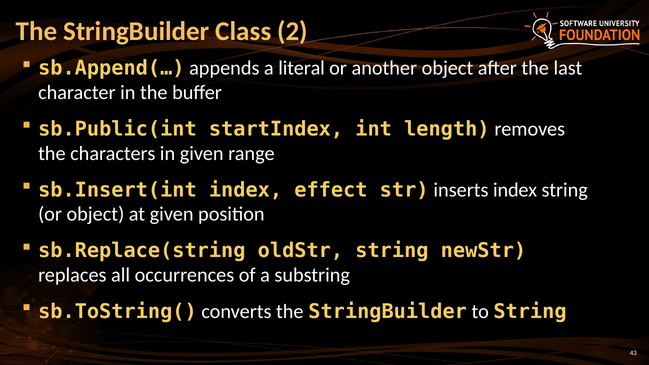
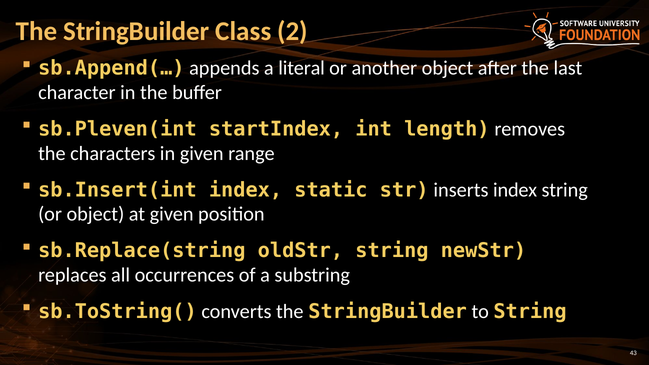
sb.Public(int: sb.Public(int -> sb.Pleven(int
effect: effect -> static
